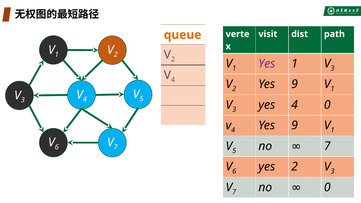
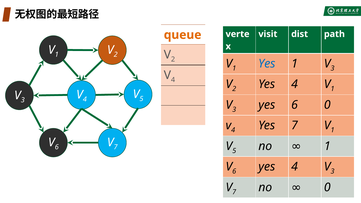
Yes at (267, 64) colour: purple -> blue
2 Yes 9: 9 -> 4
yes 4: 4 -> 6
9 at (295, 126): 9 -> 7
7 at (327, 146): 7 -> 1
2 at (295, 167): 2 -> 4
